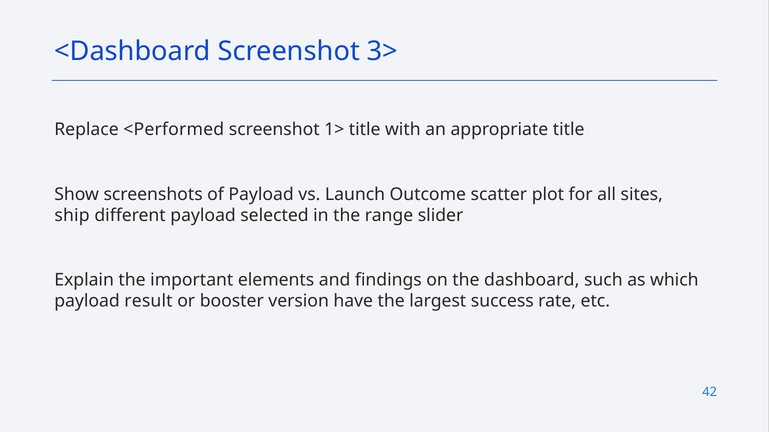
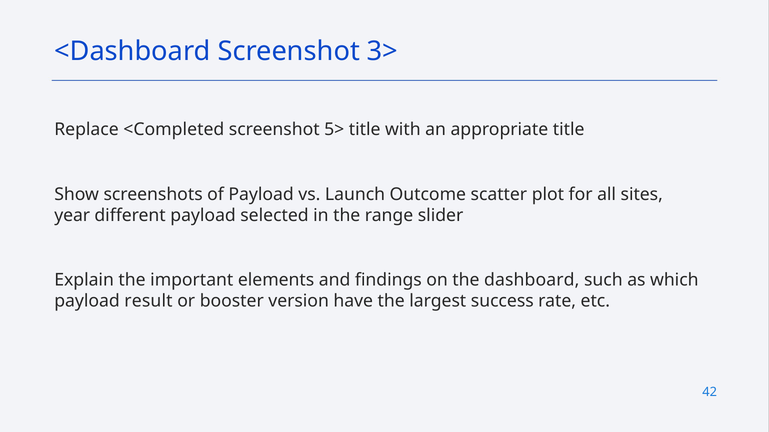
<Performed: <Performed -> <Completed
1>: 1> -> 5>
ship: ship -> year
